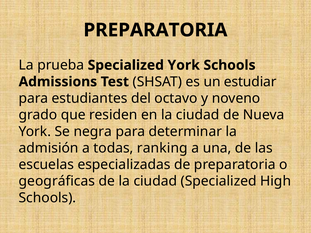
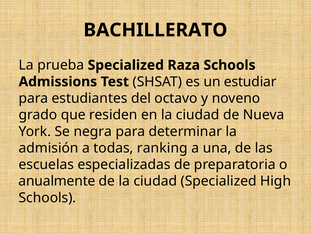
PREPARATORIA at (155, 30): PREPARATORIA -> BACHILLERATO
Specialized York: York -> Raza
geográficas: geográficas -> anualmente
